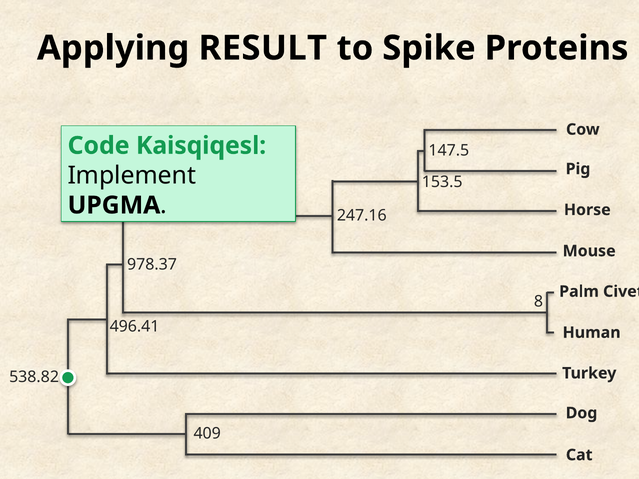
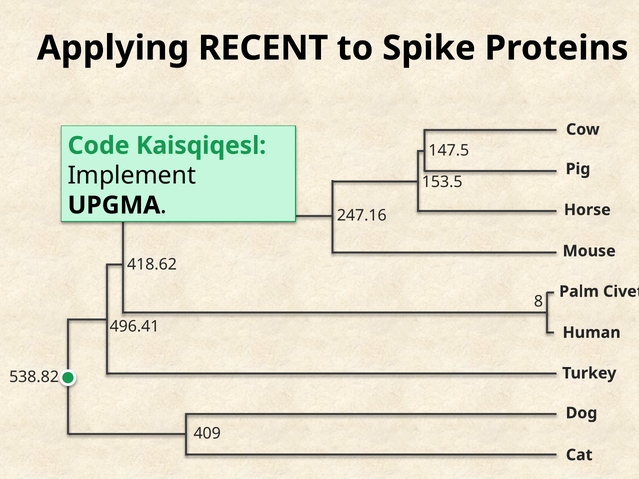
RESULT: RESULT -> RECENT
978.37: 978.37 -> 418.62
